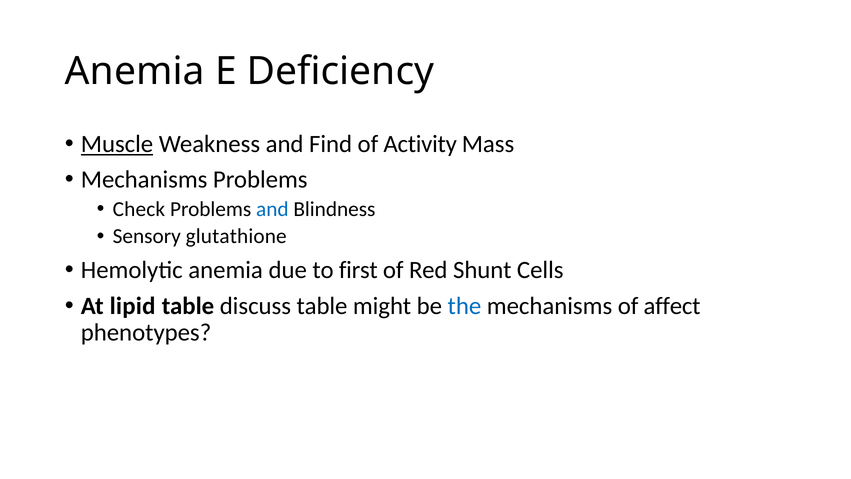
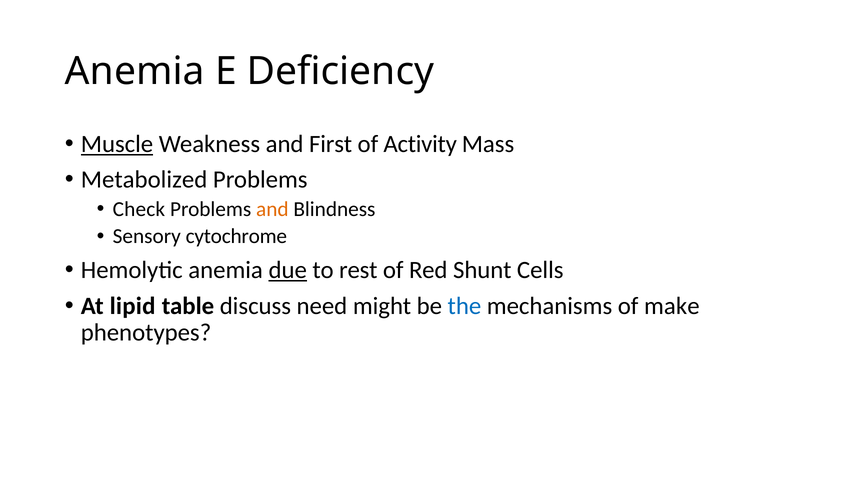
Find: Find -> First
Mechanisms at (144, 180): Mechanisms -> Metabolized
and at (272, 209) colour: blue -> orange
glutathione: glutathione -> cytochrome
due underline: none -> present
first: first -> rest
discuss table: table -> need
affect: affect -> make
